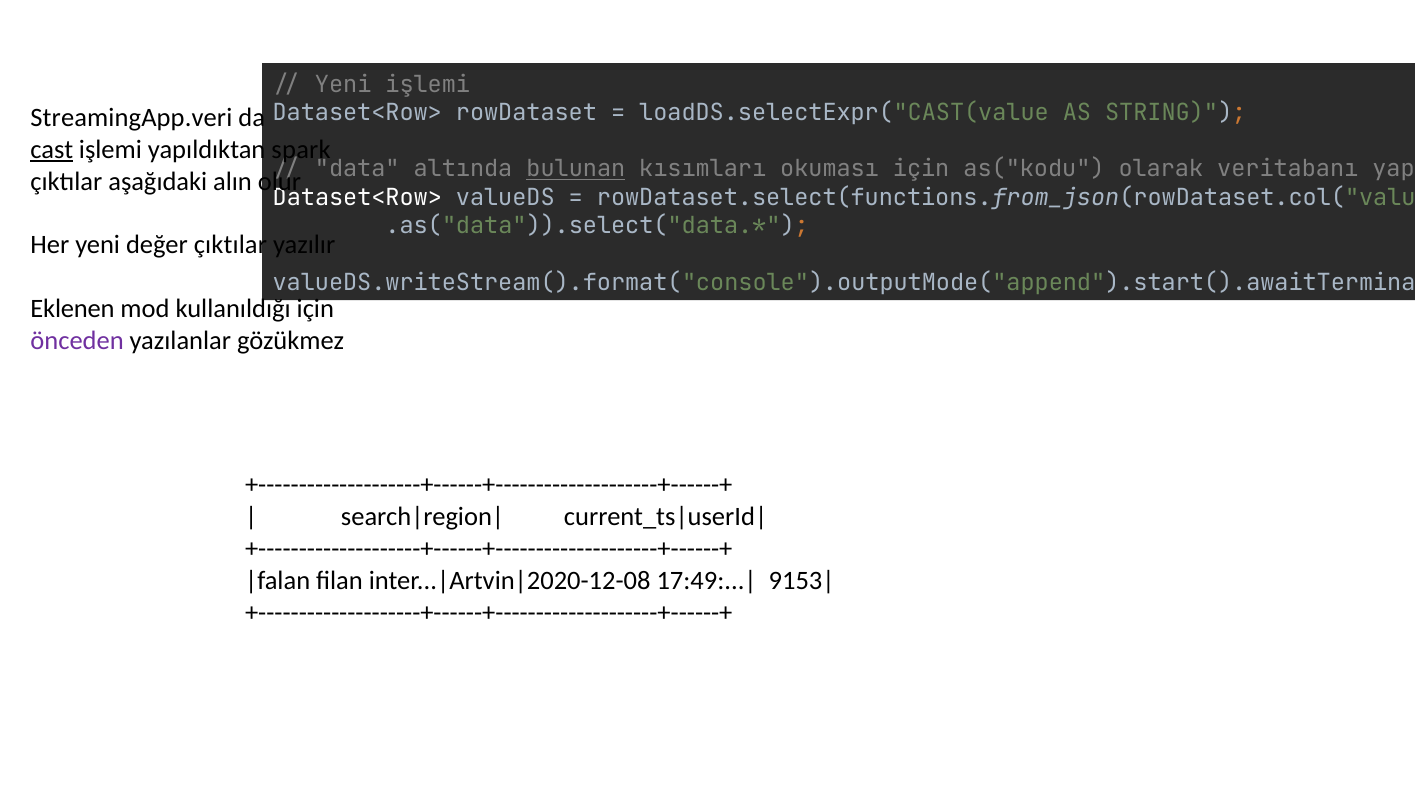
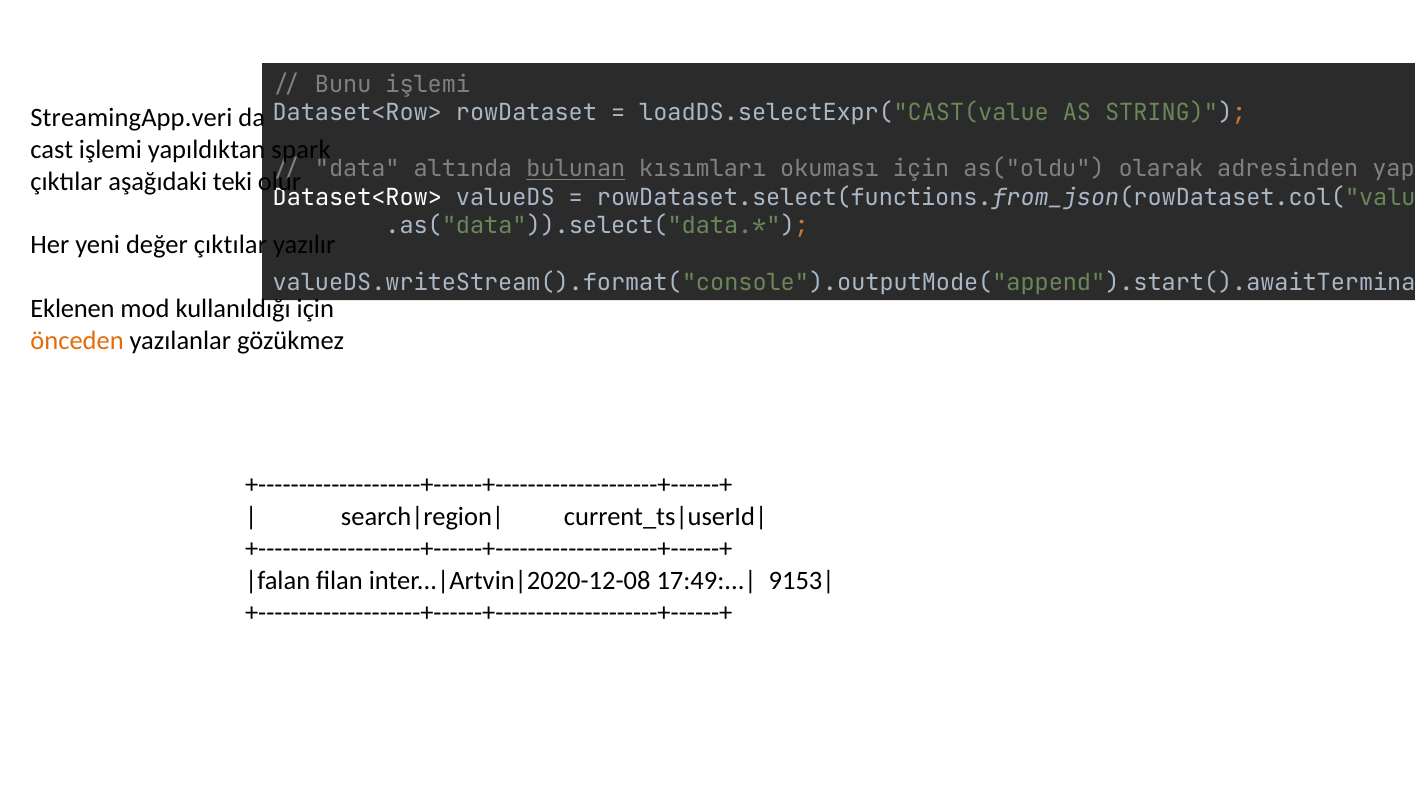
Yeni at (343, 84): Yeni -> Bunu
cast underline: present -> none
as("kodu: as("kodu -> as("oldu
veritabanı: veritabanı -> adresinden
alın: alın -> teki
önceden colour: purple -> orange
